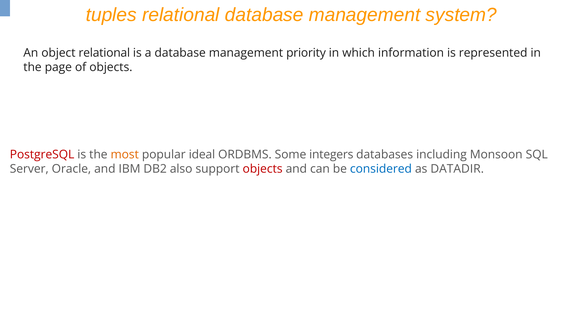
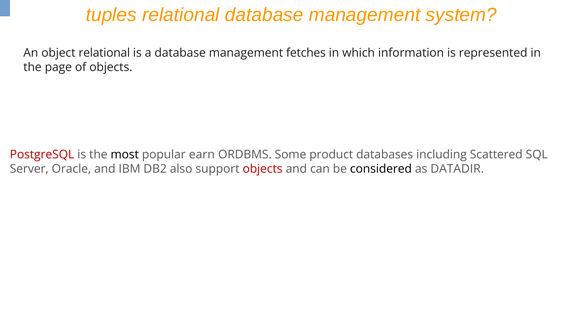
priority: priority -> fetches
most colour: orange -> black
ideal: ideal -> earn
integers: integers -> product
Monsoon: Monsoon -> Scattered
considered colour: blue -> black
